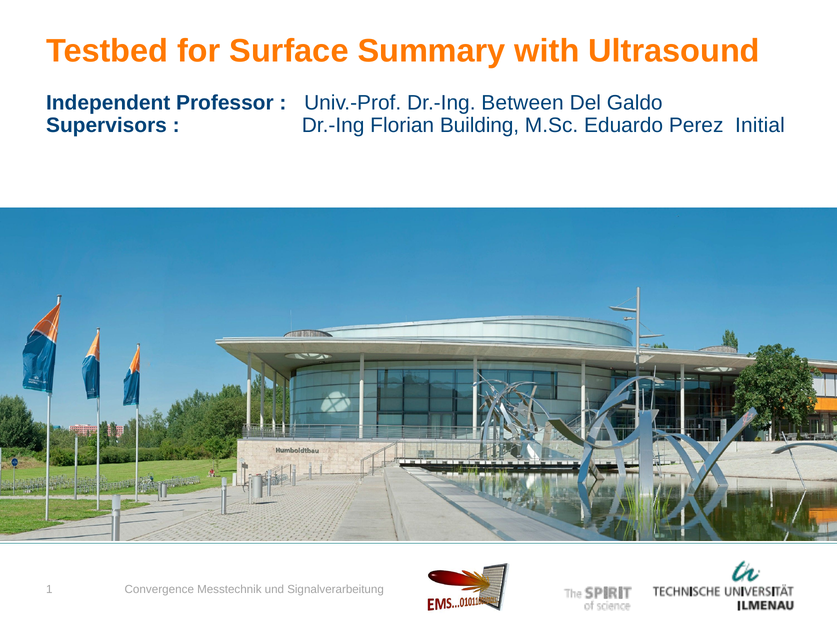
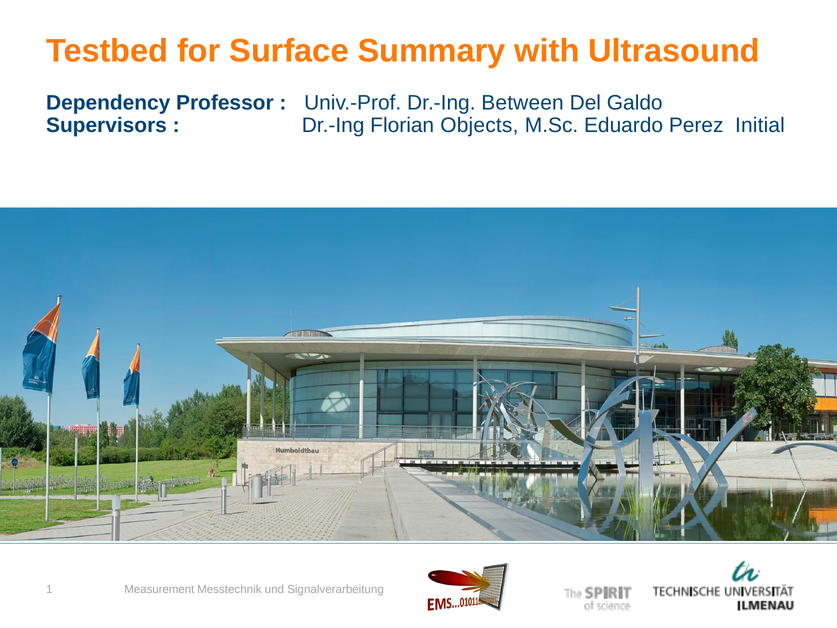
Independent: Independent -> Dependency
Building: Building -> Objects
Convergence: Convergence -> Measurement
